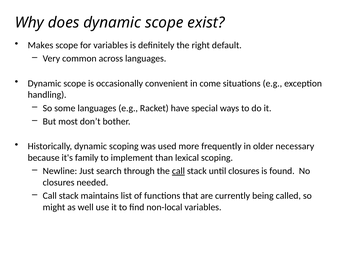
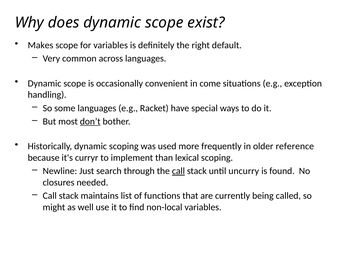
don’t underline: none -> present
necessary: necessary -> reference
family: family -> curryr
until closures: closures -> uncurry
